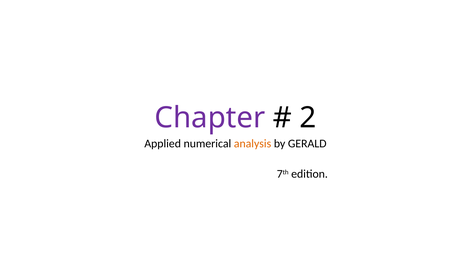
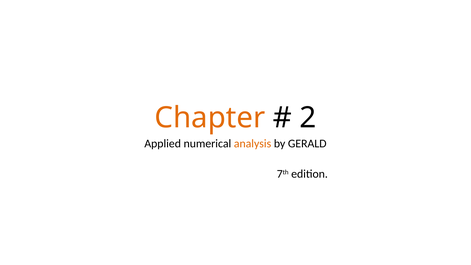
Chapter colour: purple -> orange
